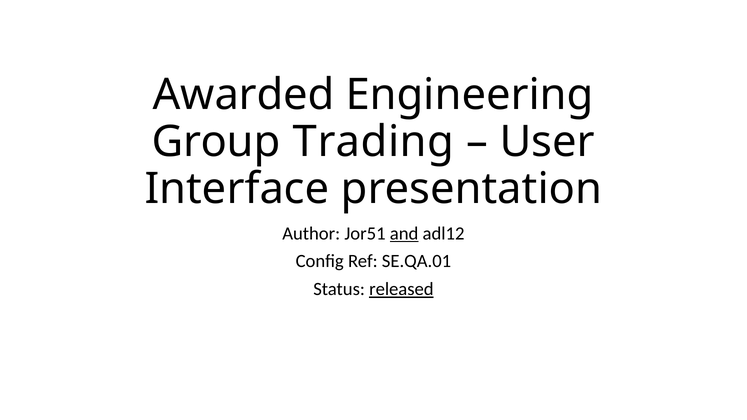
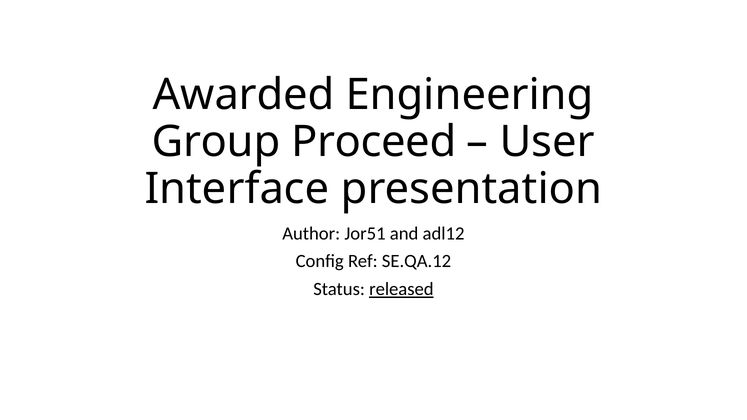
Trading: Trading -> Proceed
and underline: present -> none
SE.QA.01: SE.QA.01 -> SE.QA.12
